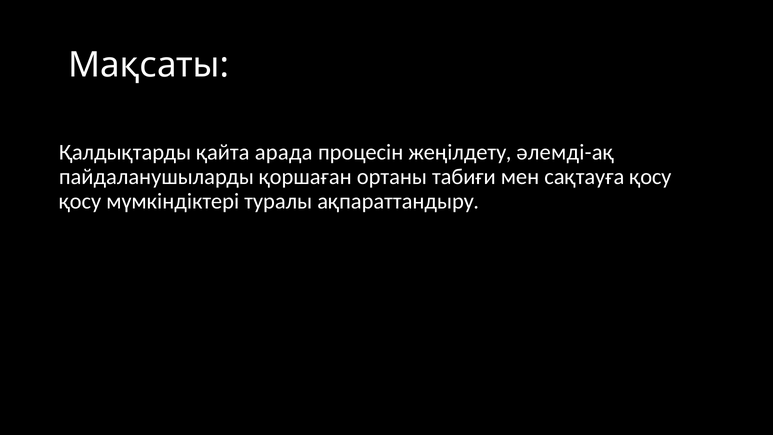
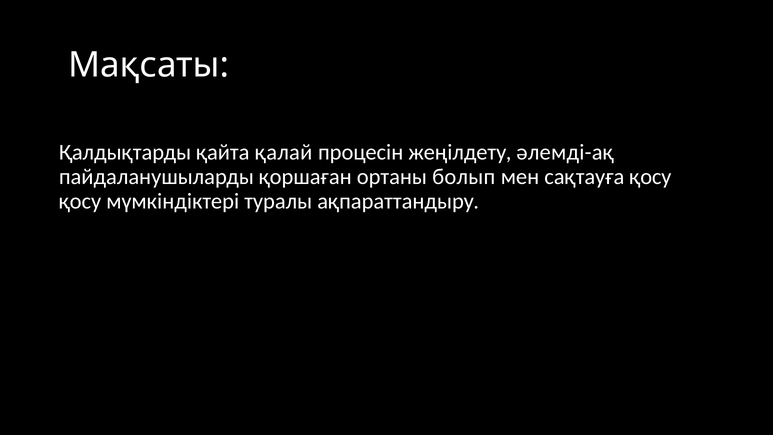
арада: арада -> қалай
табиғи: табиғи -> болып
